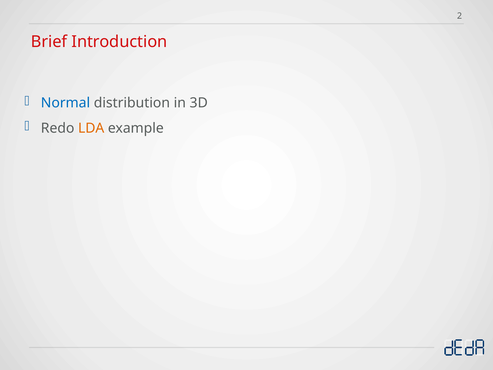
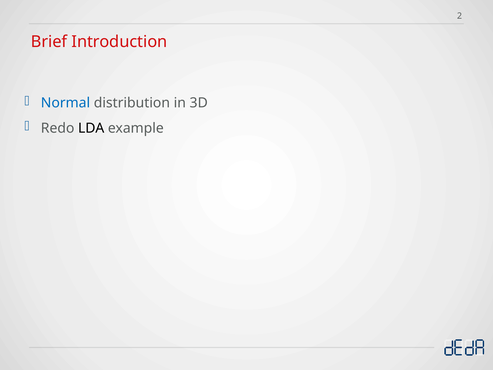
LDA colour: orange -> black
